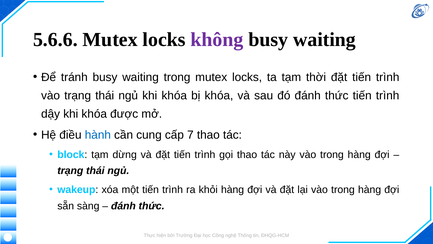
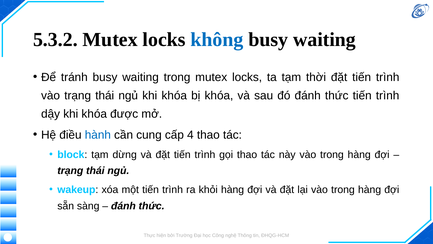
5.6.6: 5.6.6 -> 5.3.2
không colour: purple -> blue
7: 7 -> 4
